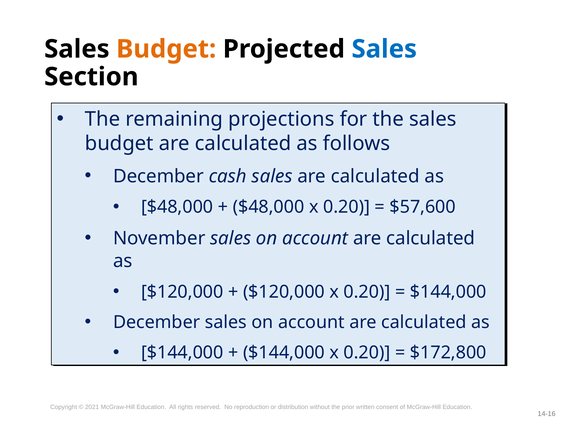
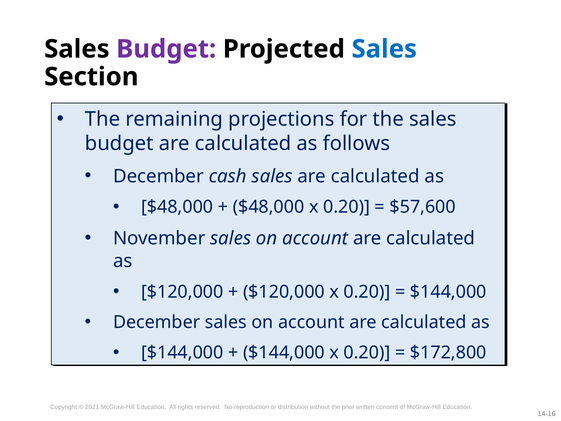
Budget at (166, 49) colour: orange -> purple
